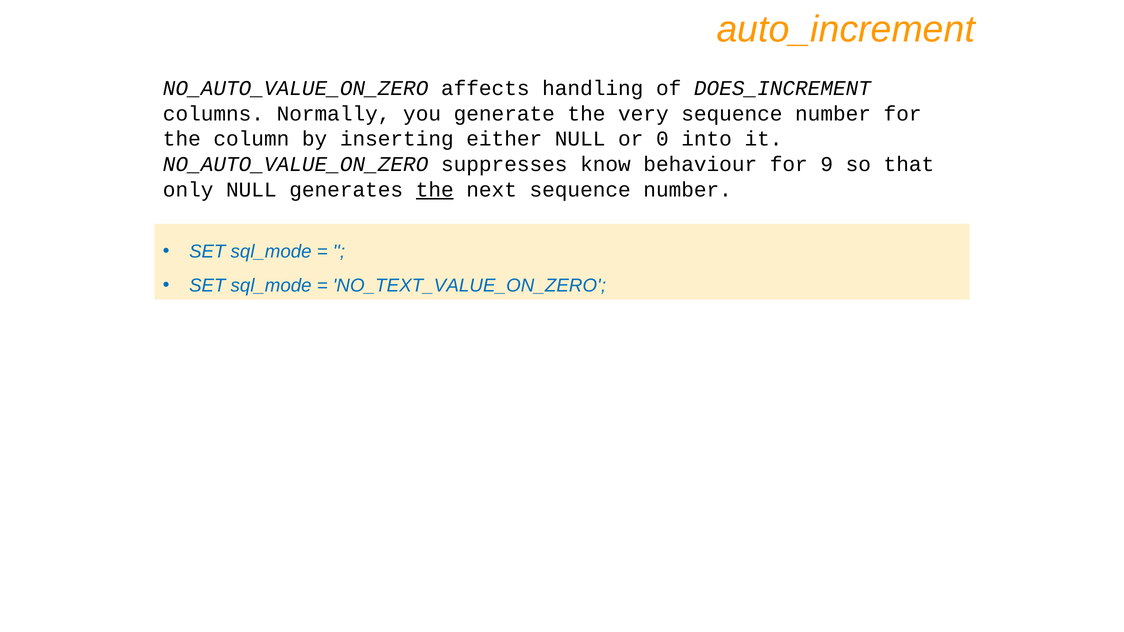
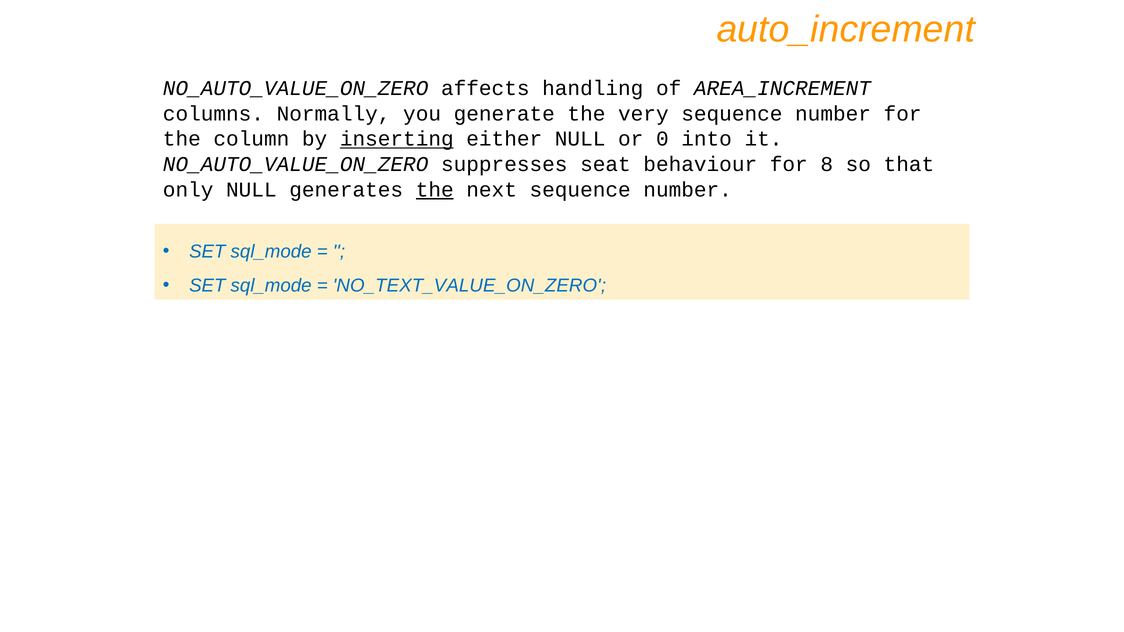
DOES_INCREMENT: DOES_INCREMENT -> AREA_INCREMENT
inserting underline: none -> present
know: know -> seat
9: 9 -> 8
